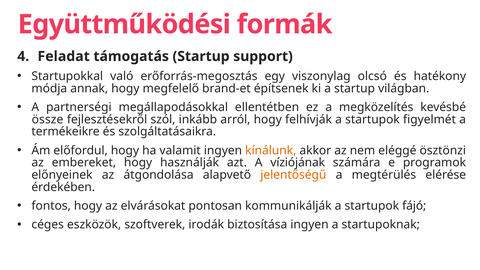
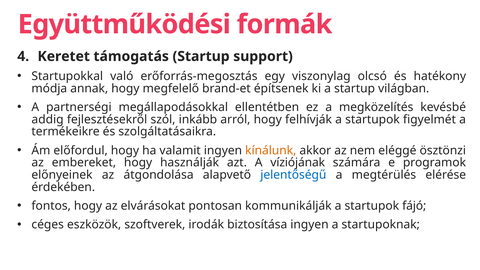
Feladat: Feladat -> Keretet
össze: össze -> addig
jelentőségű colour: orange -> blue
